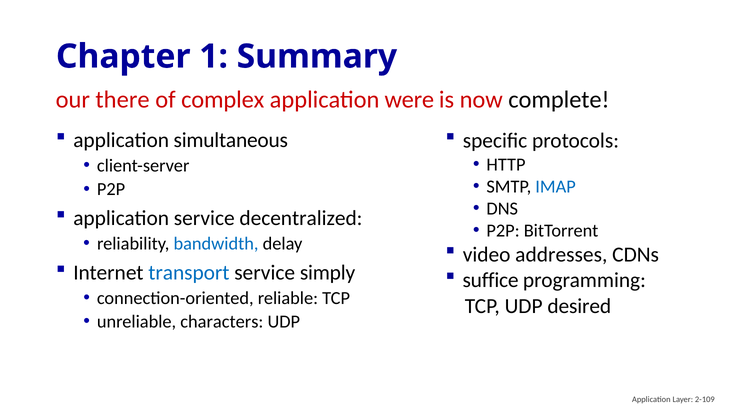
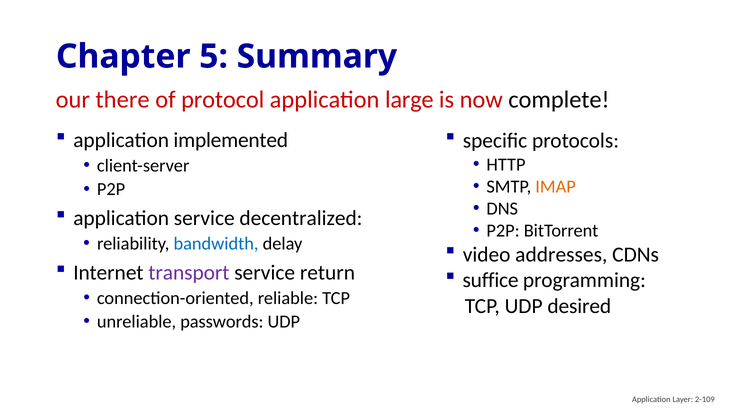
1: 1 -> 5
complex: complex -> protocol
were: were -> large
simultaneous: simultaneous -> implemented
IMAP colour: blue -> orange
transport colour: blue -> purple
simply: simply -> return
characters: characters -> passwords
